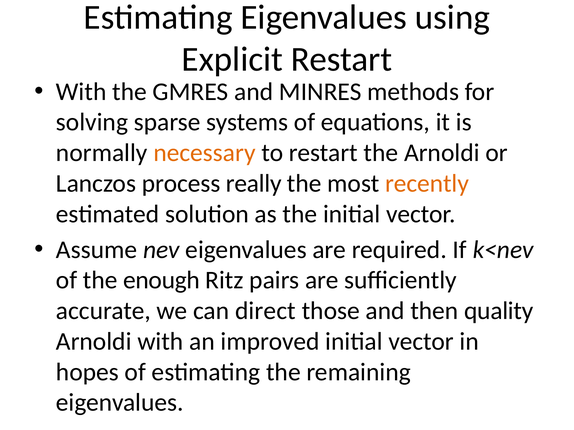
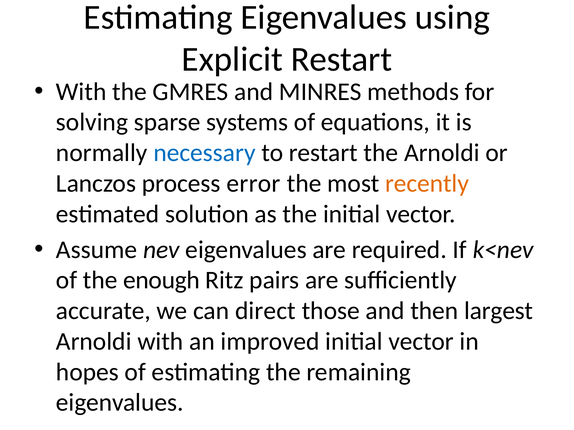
necessary colour: orange -> blue
really: really -> error
quality: quality -> largest
